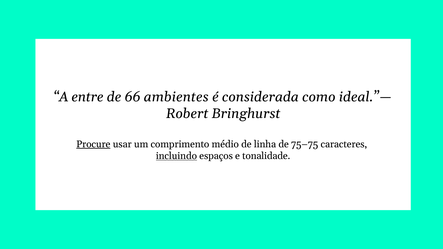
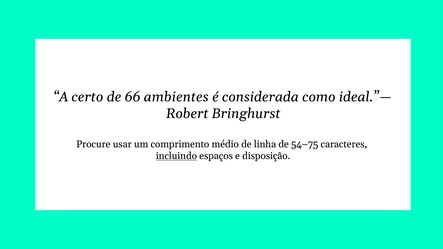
entre: entre -> certo
Procure underline: present -> none
75–75: 75–75 -> 54–75
tonalidade: tonalidade -> disposição
